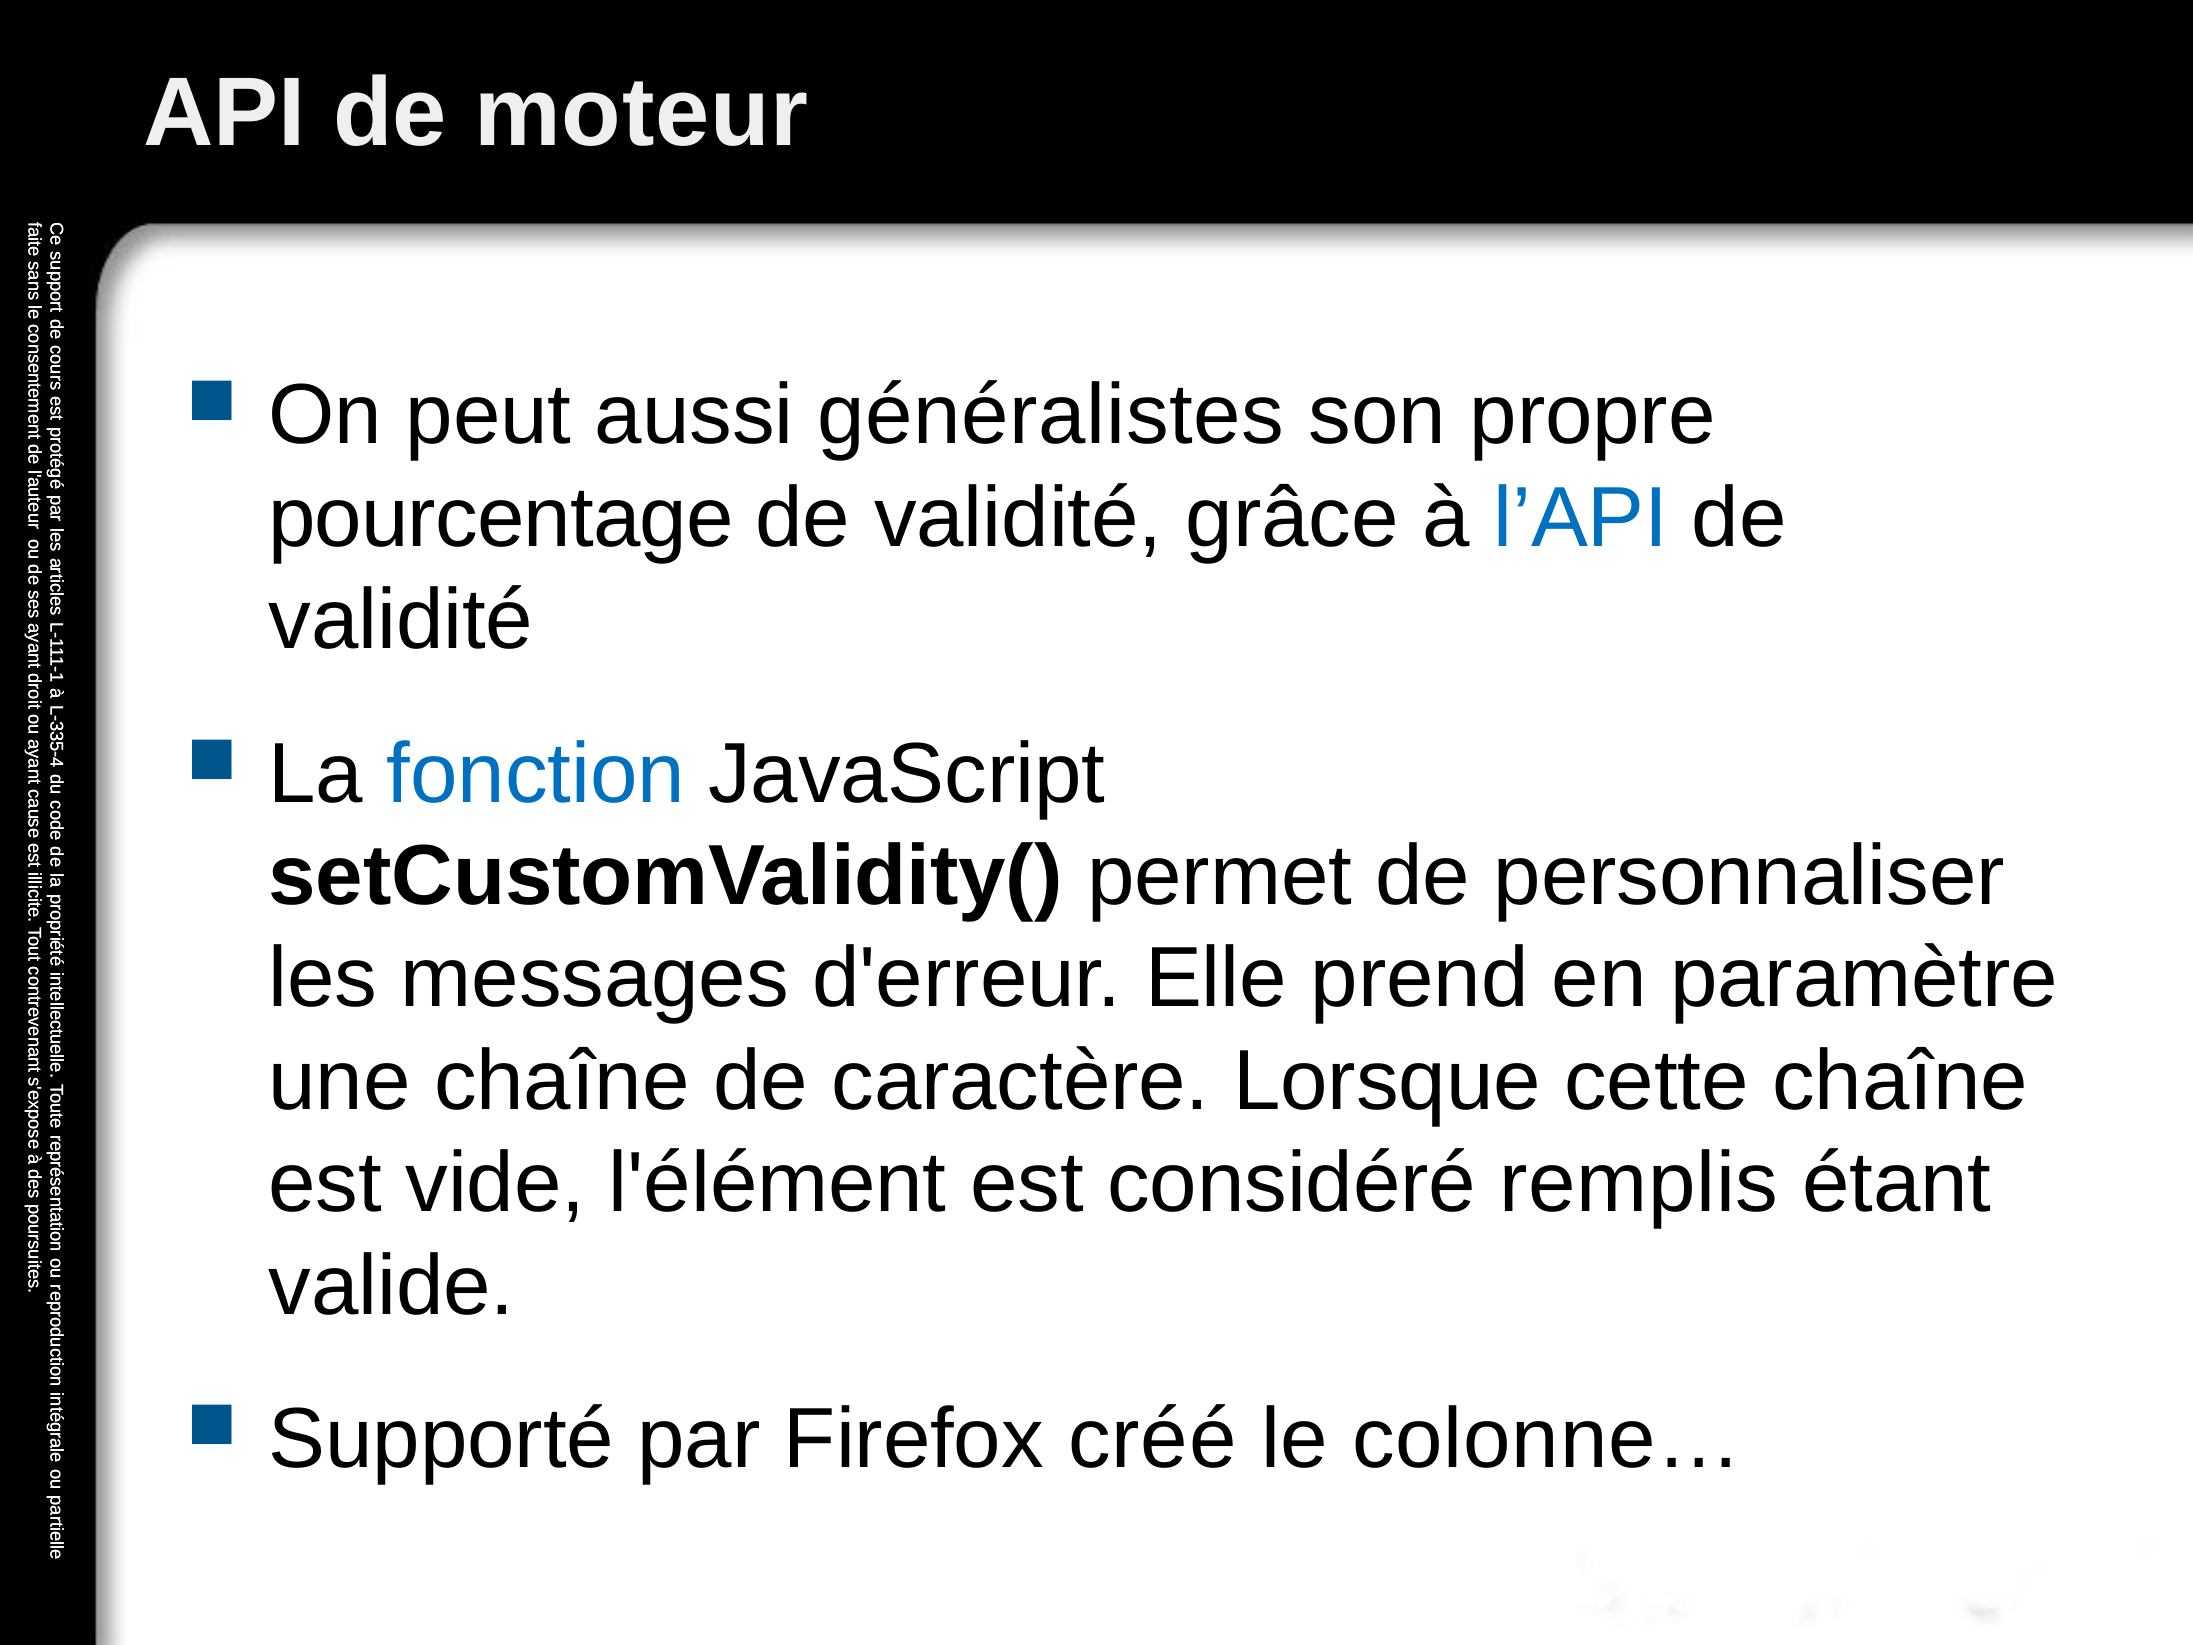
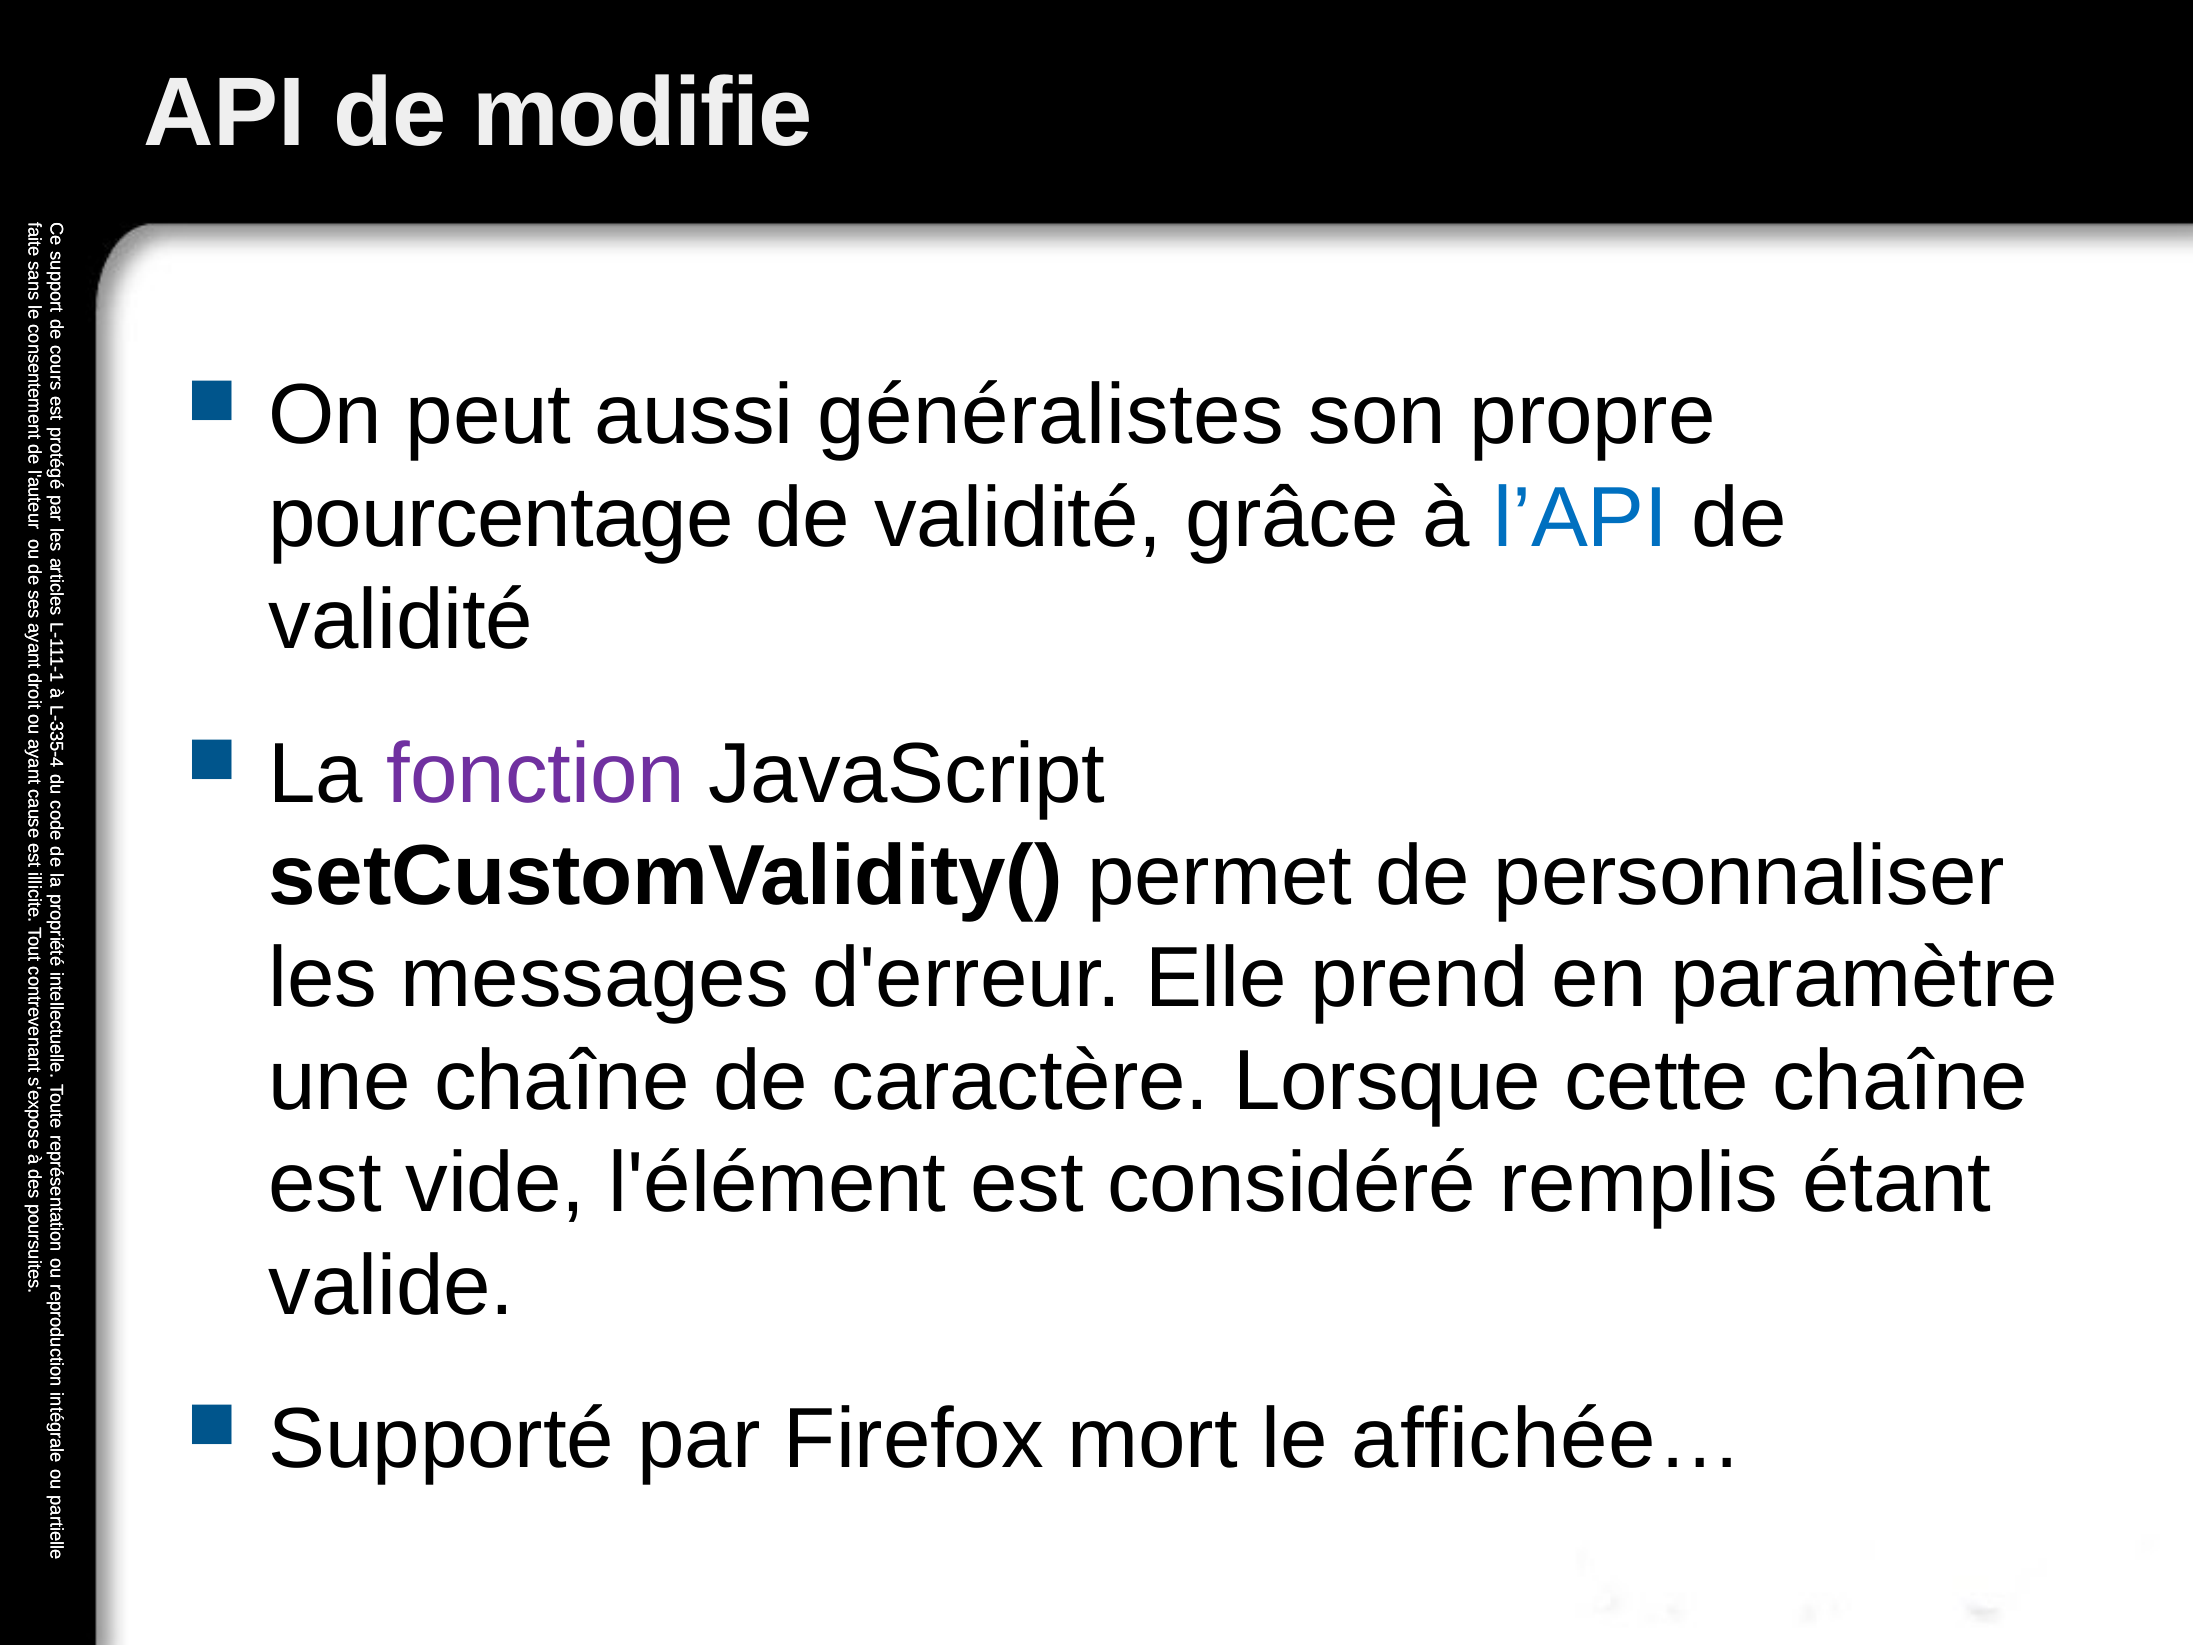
moteur: moteur -> modifie
fonction colour: blue -> purple
créé: créé -> mort
colonne…: colonne… -> affichée…
